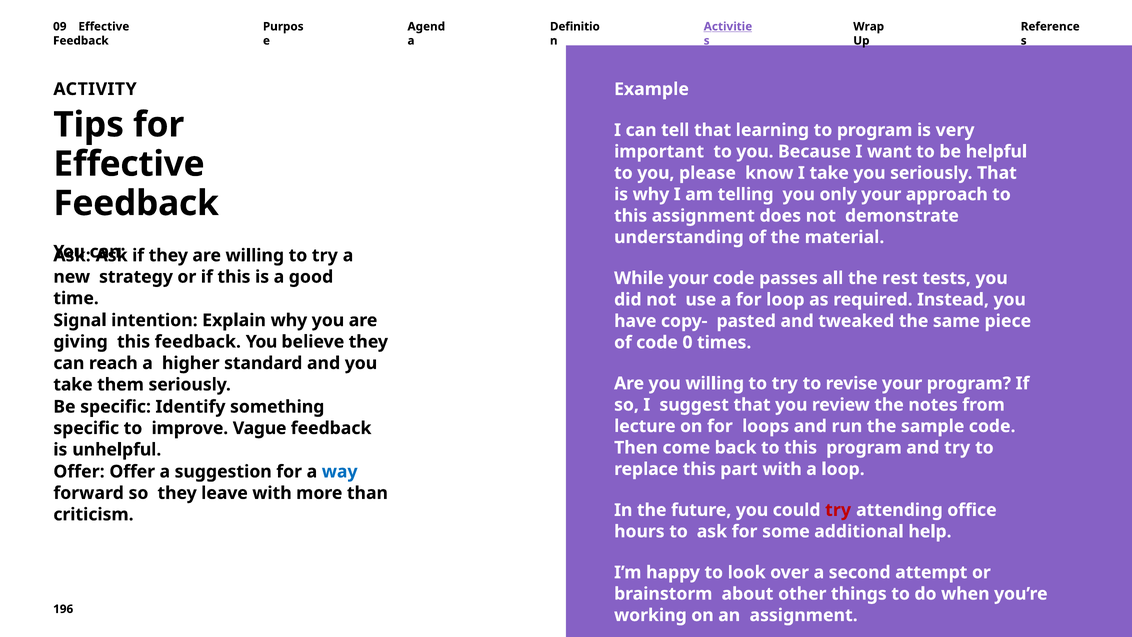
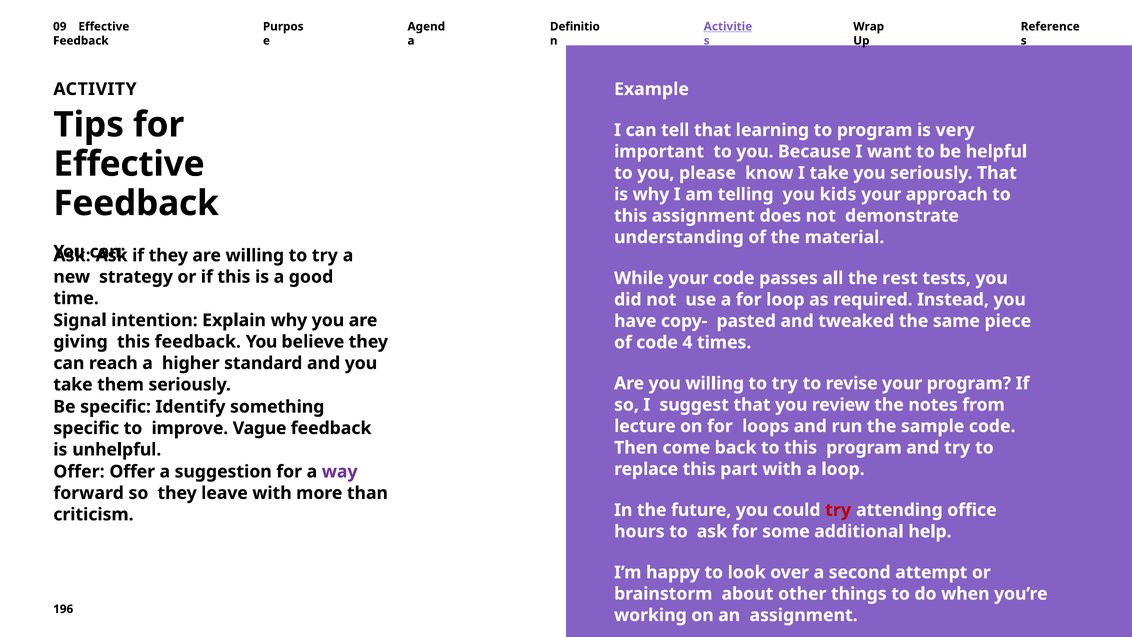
only: only -> kids
0: 0 -> 4
way colour: blue -> purple
